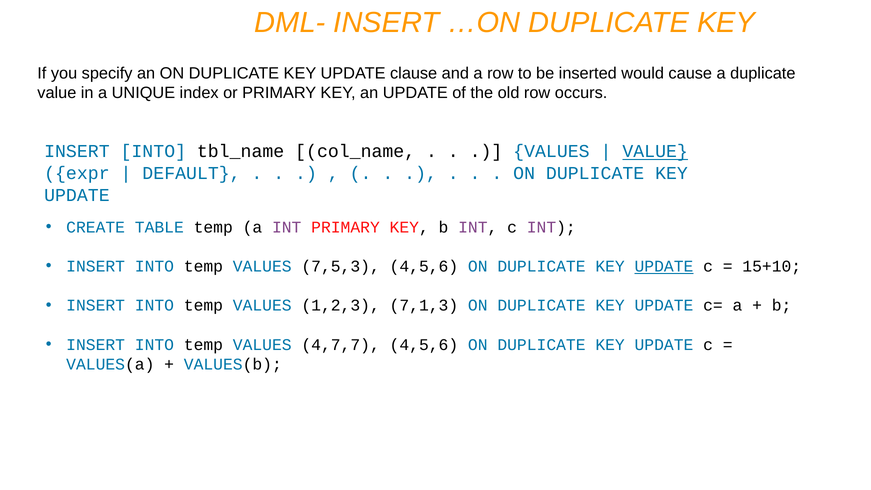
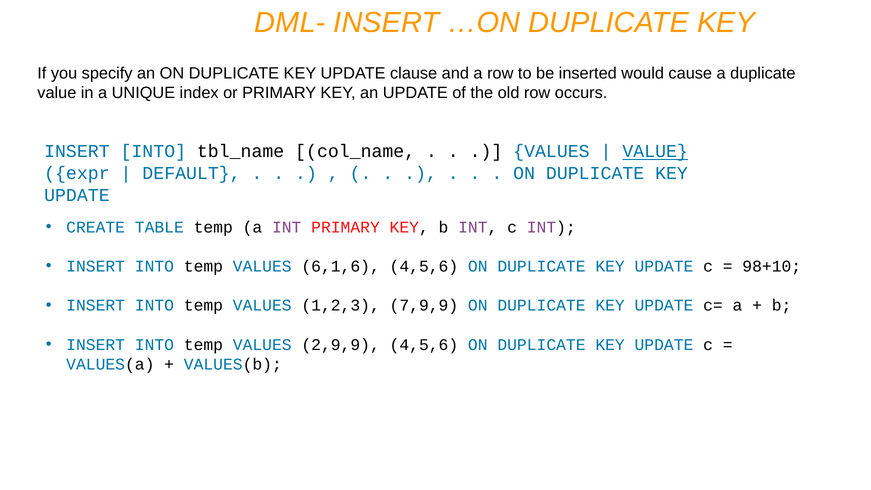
7,5,3: 7,5,3 -> 6,1,6
UPDATE at (664, 266) underline: present -> none
15+10: 15+10 -> 98+10
7,1,3: 7,1,3 -> 7,9,9
4,7,7: 4,7,7 -> 2,9,9
